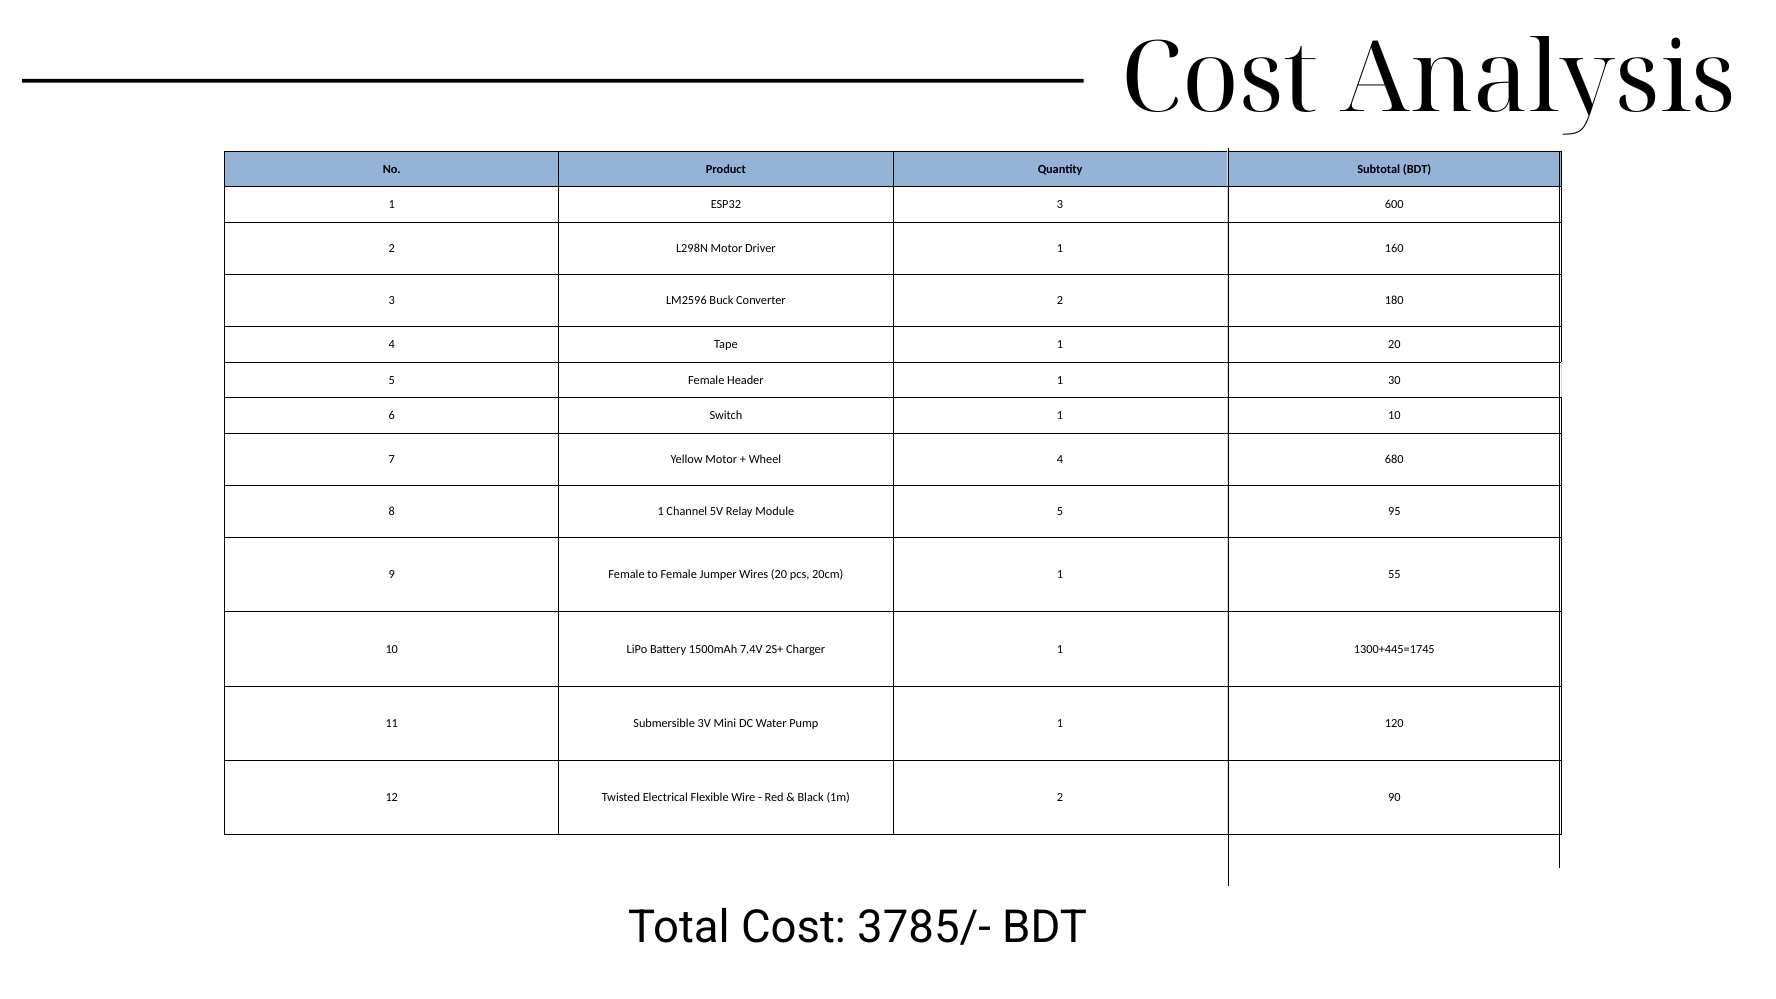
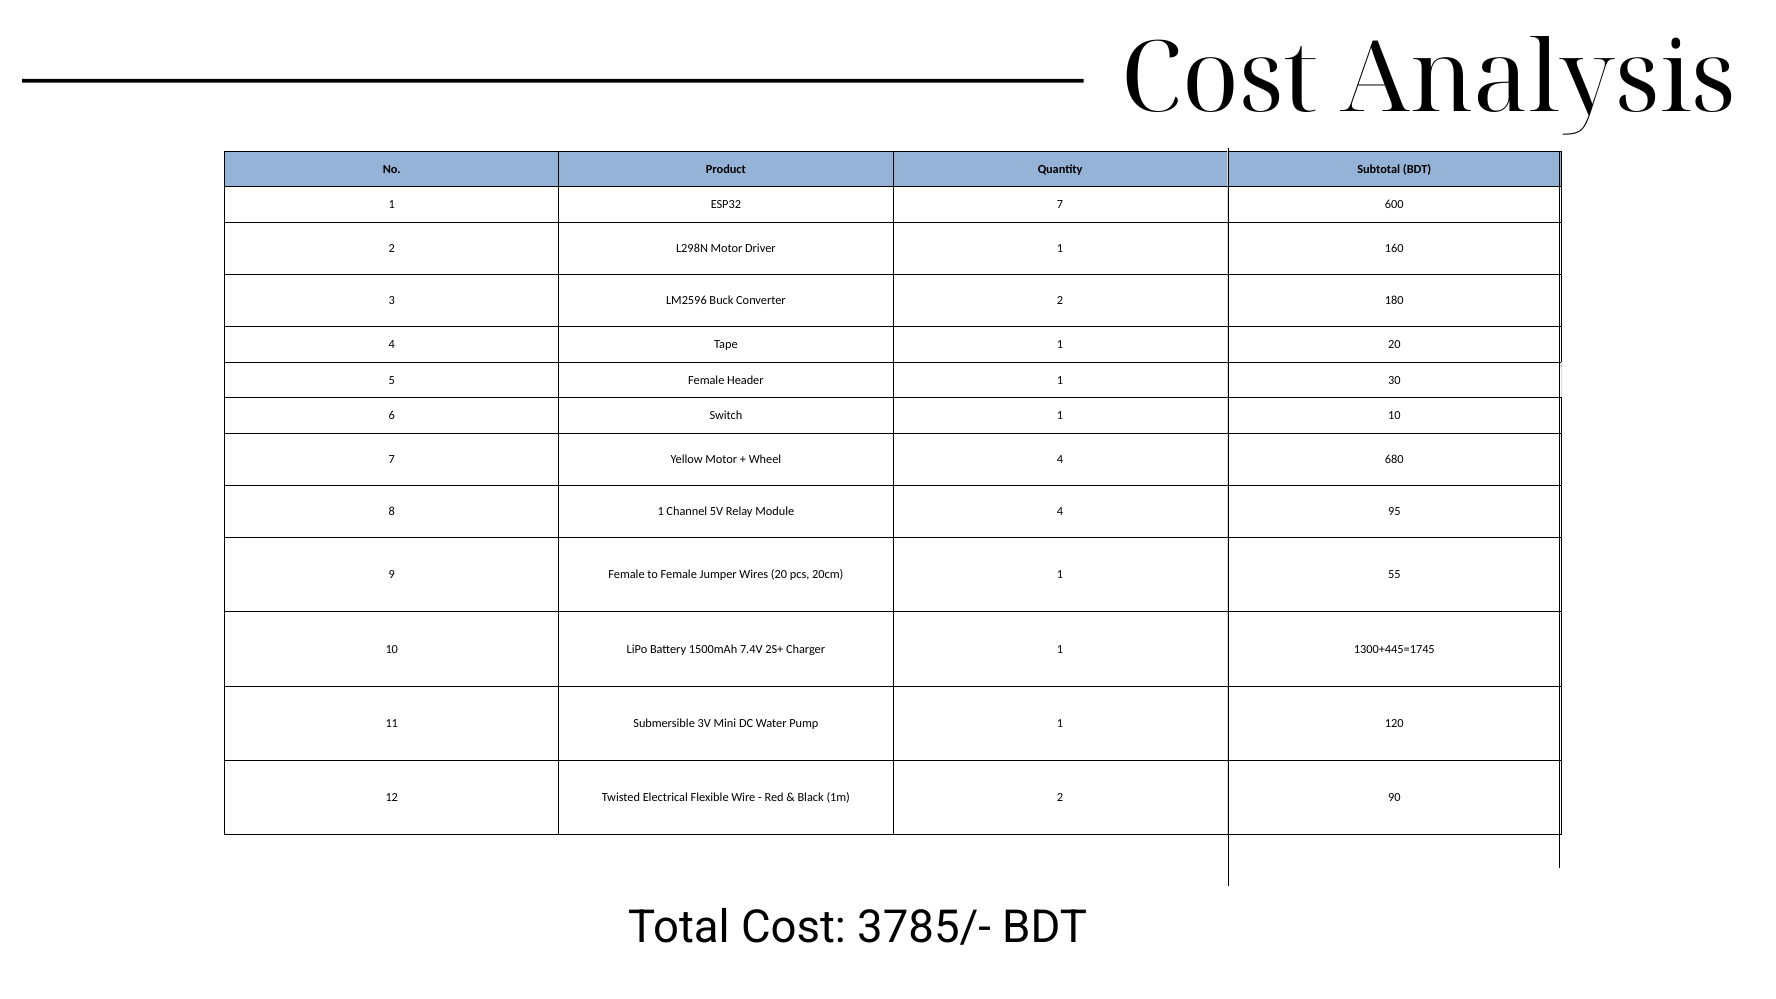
ESP32 3: 3 -> 7
Module 5: 5 -> 4
